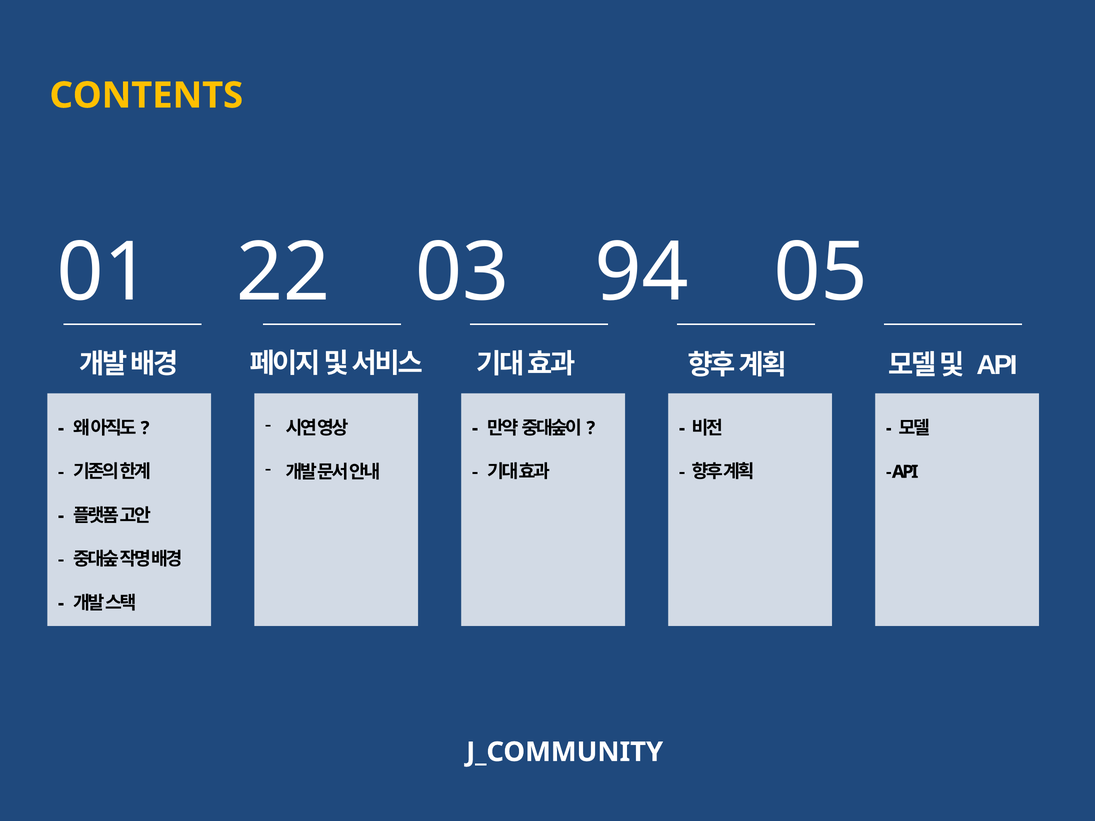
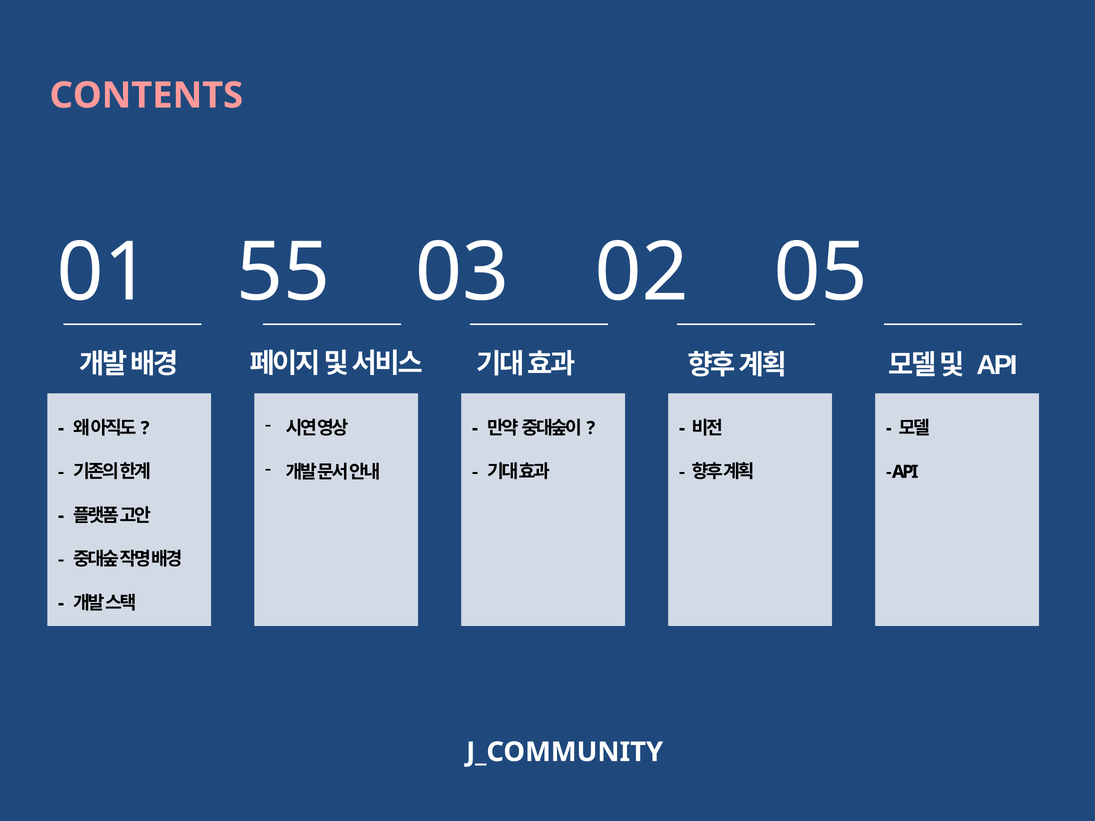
CONTENTS colour: yellow -> pink
22: 22 -> 55
94: 94 -> 02
